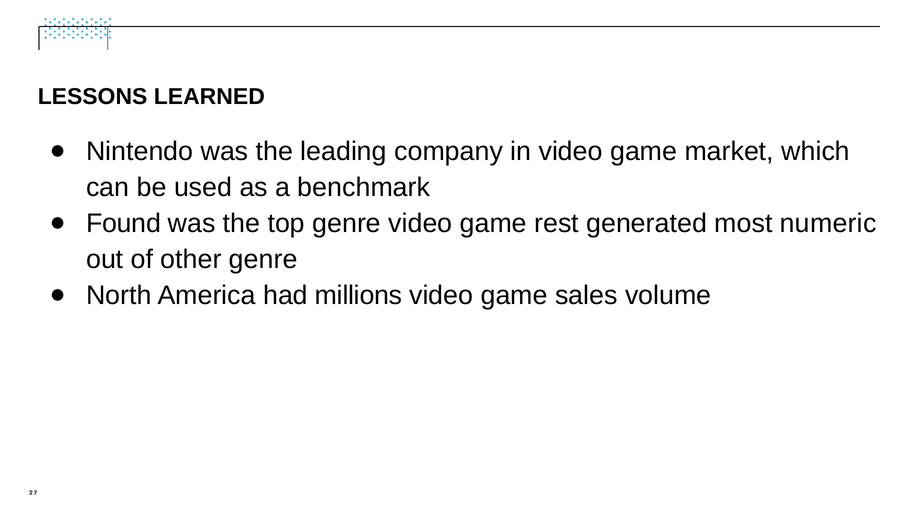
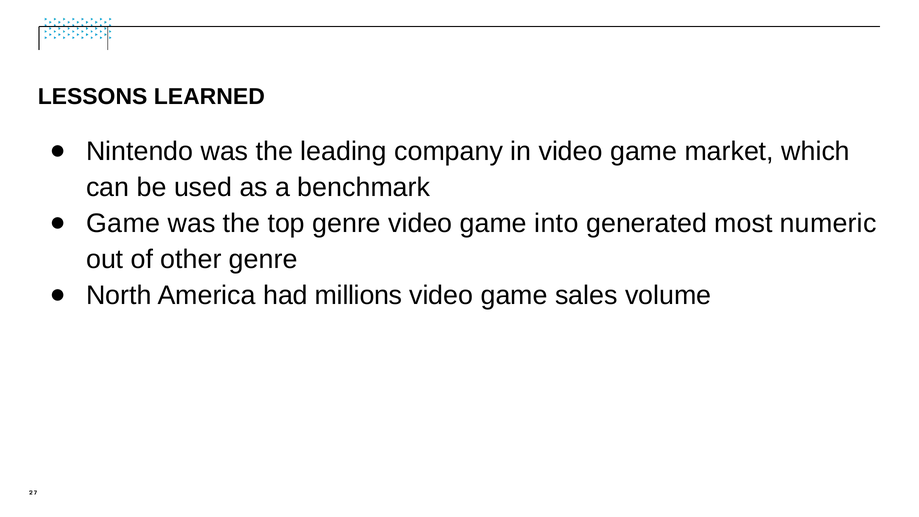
Found at (123, 224): Found -> Game
rest: rest -> into
